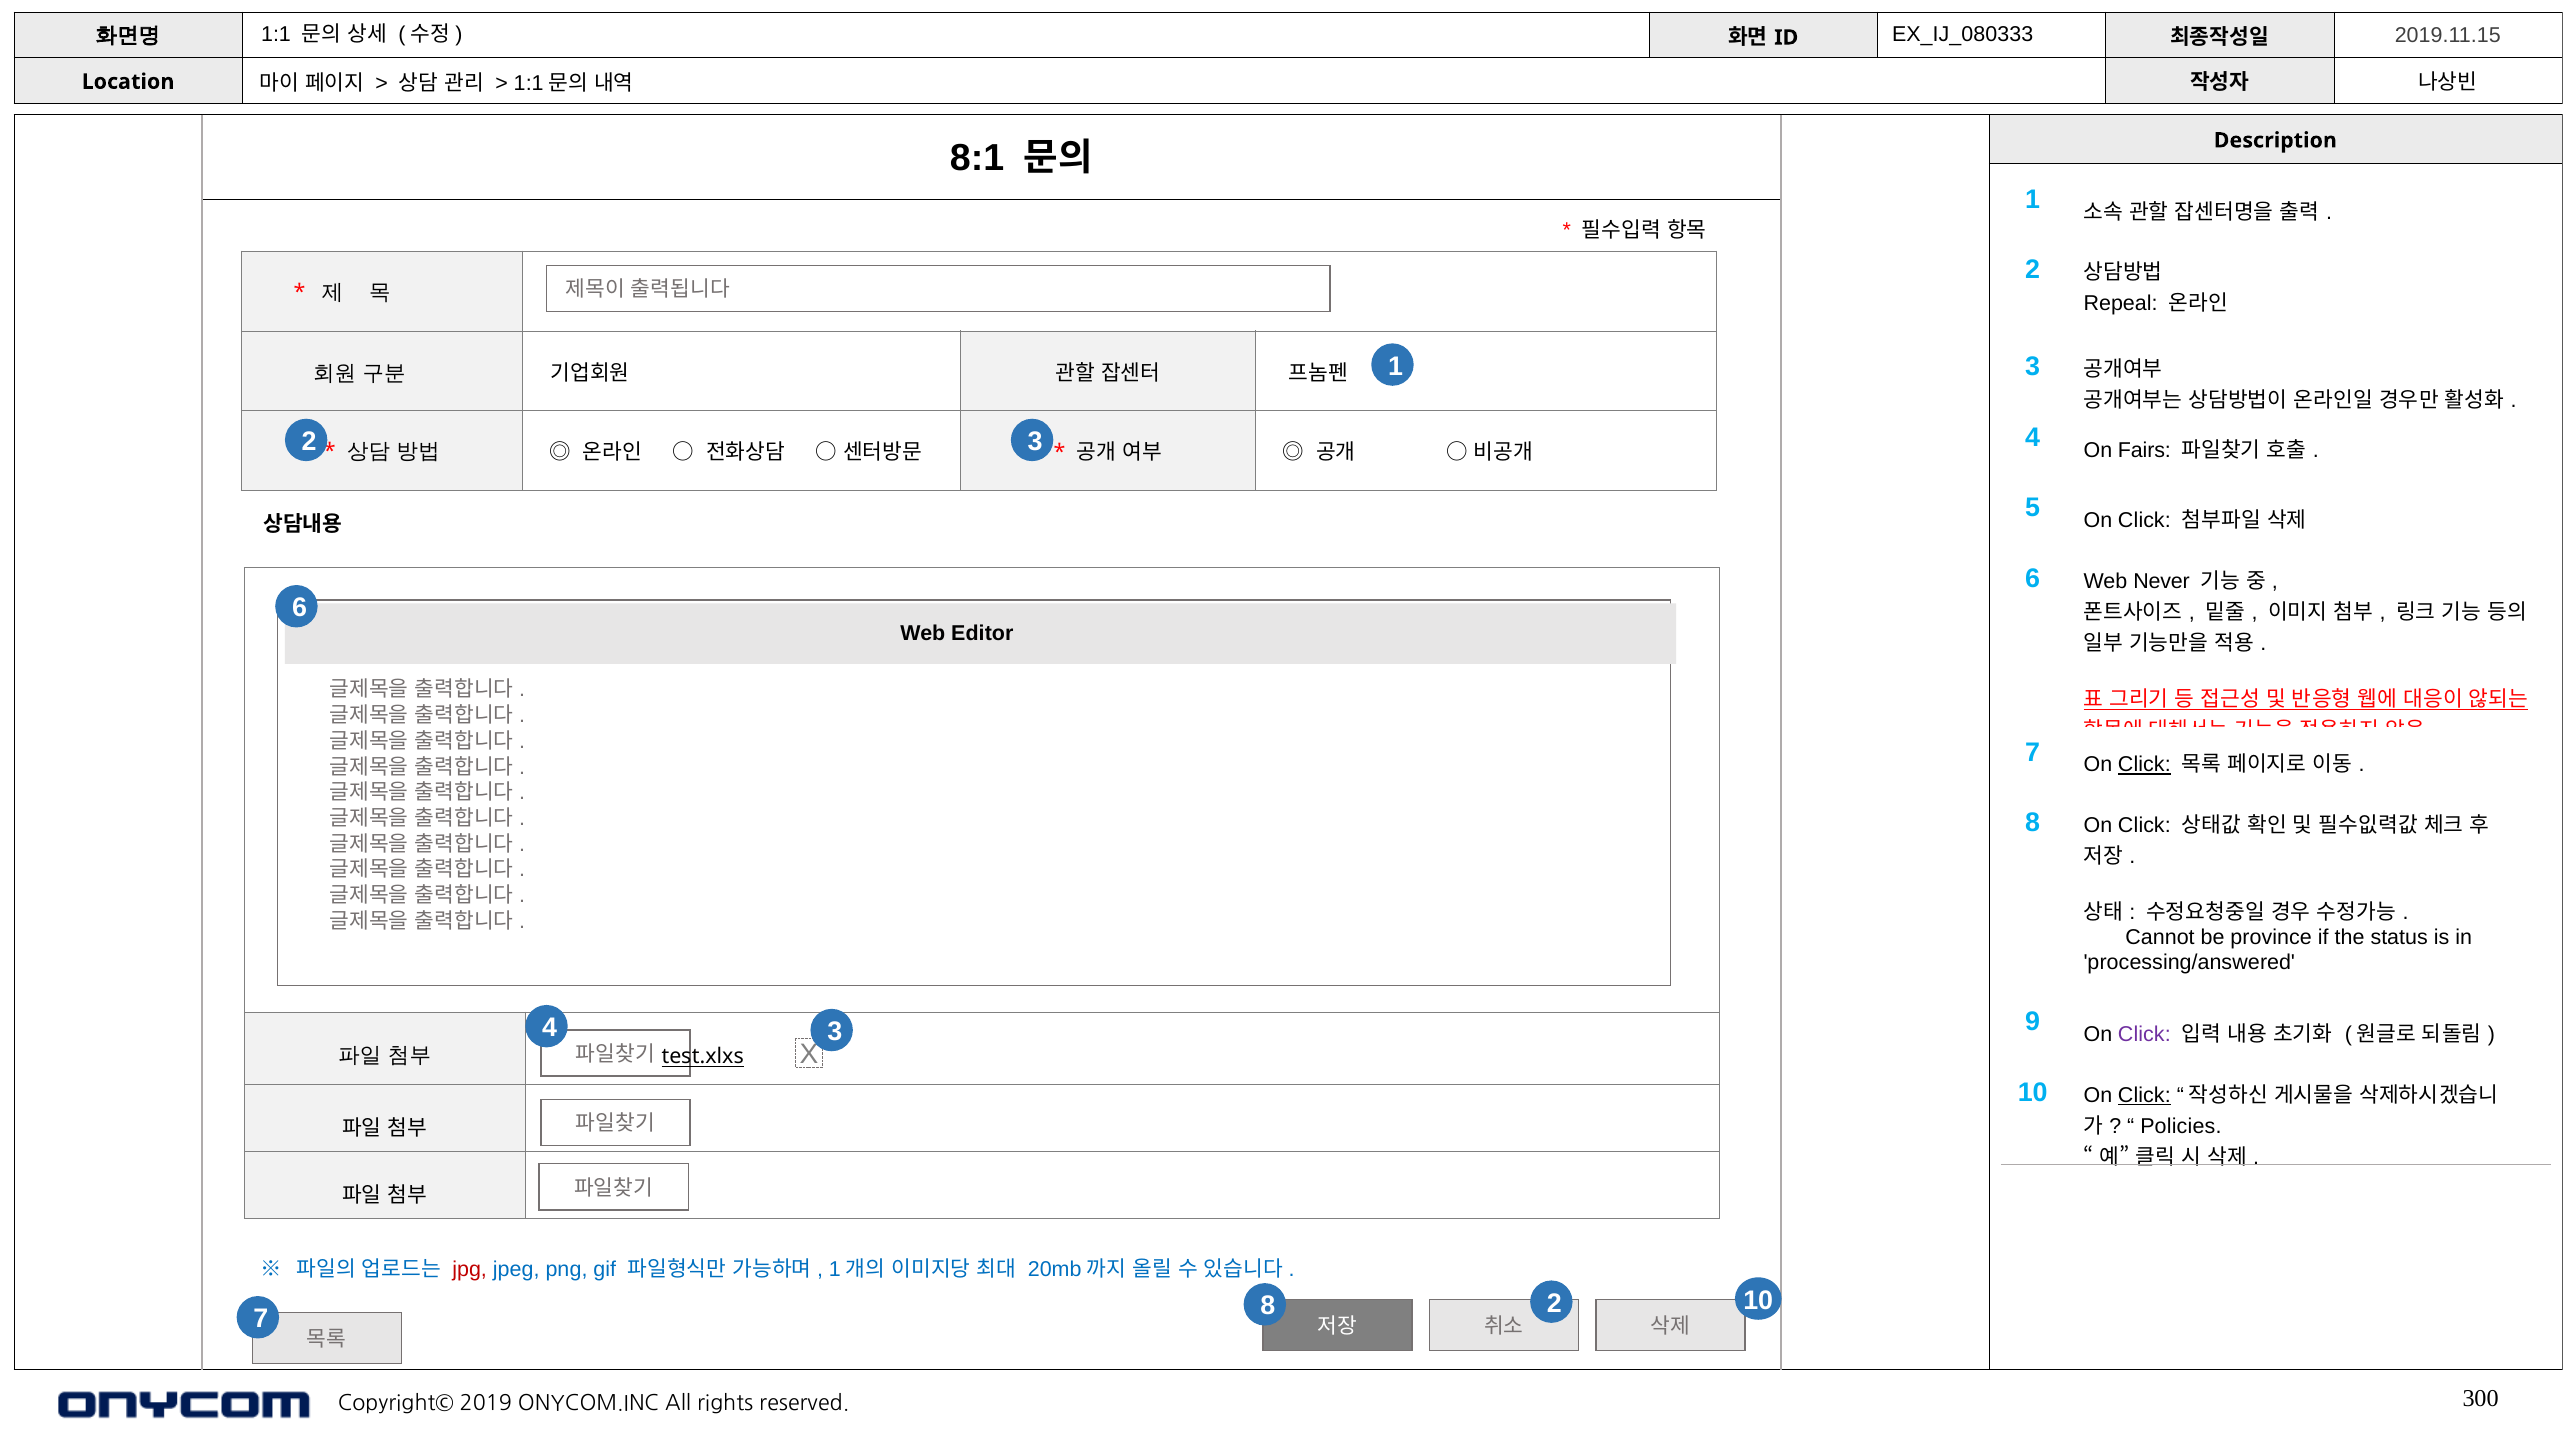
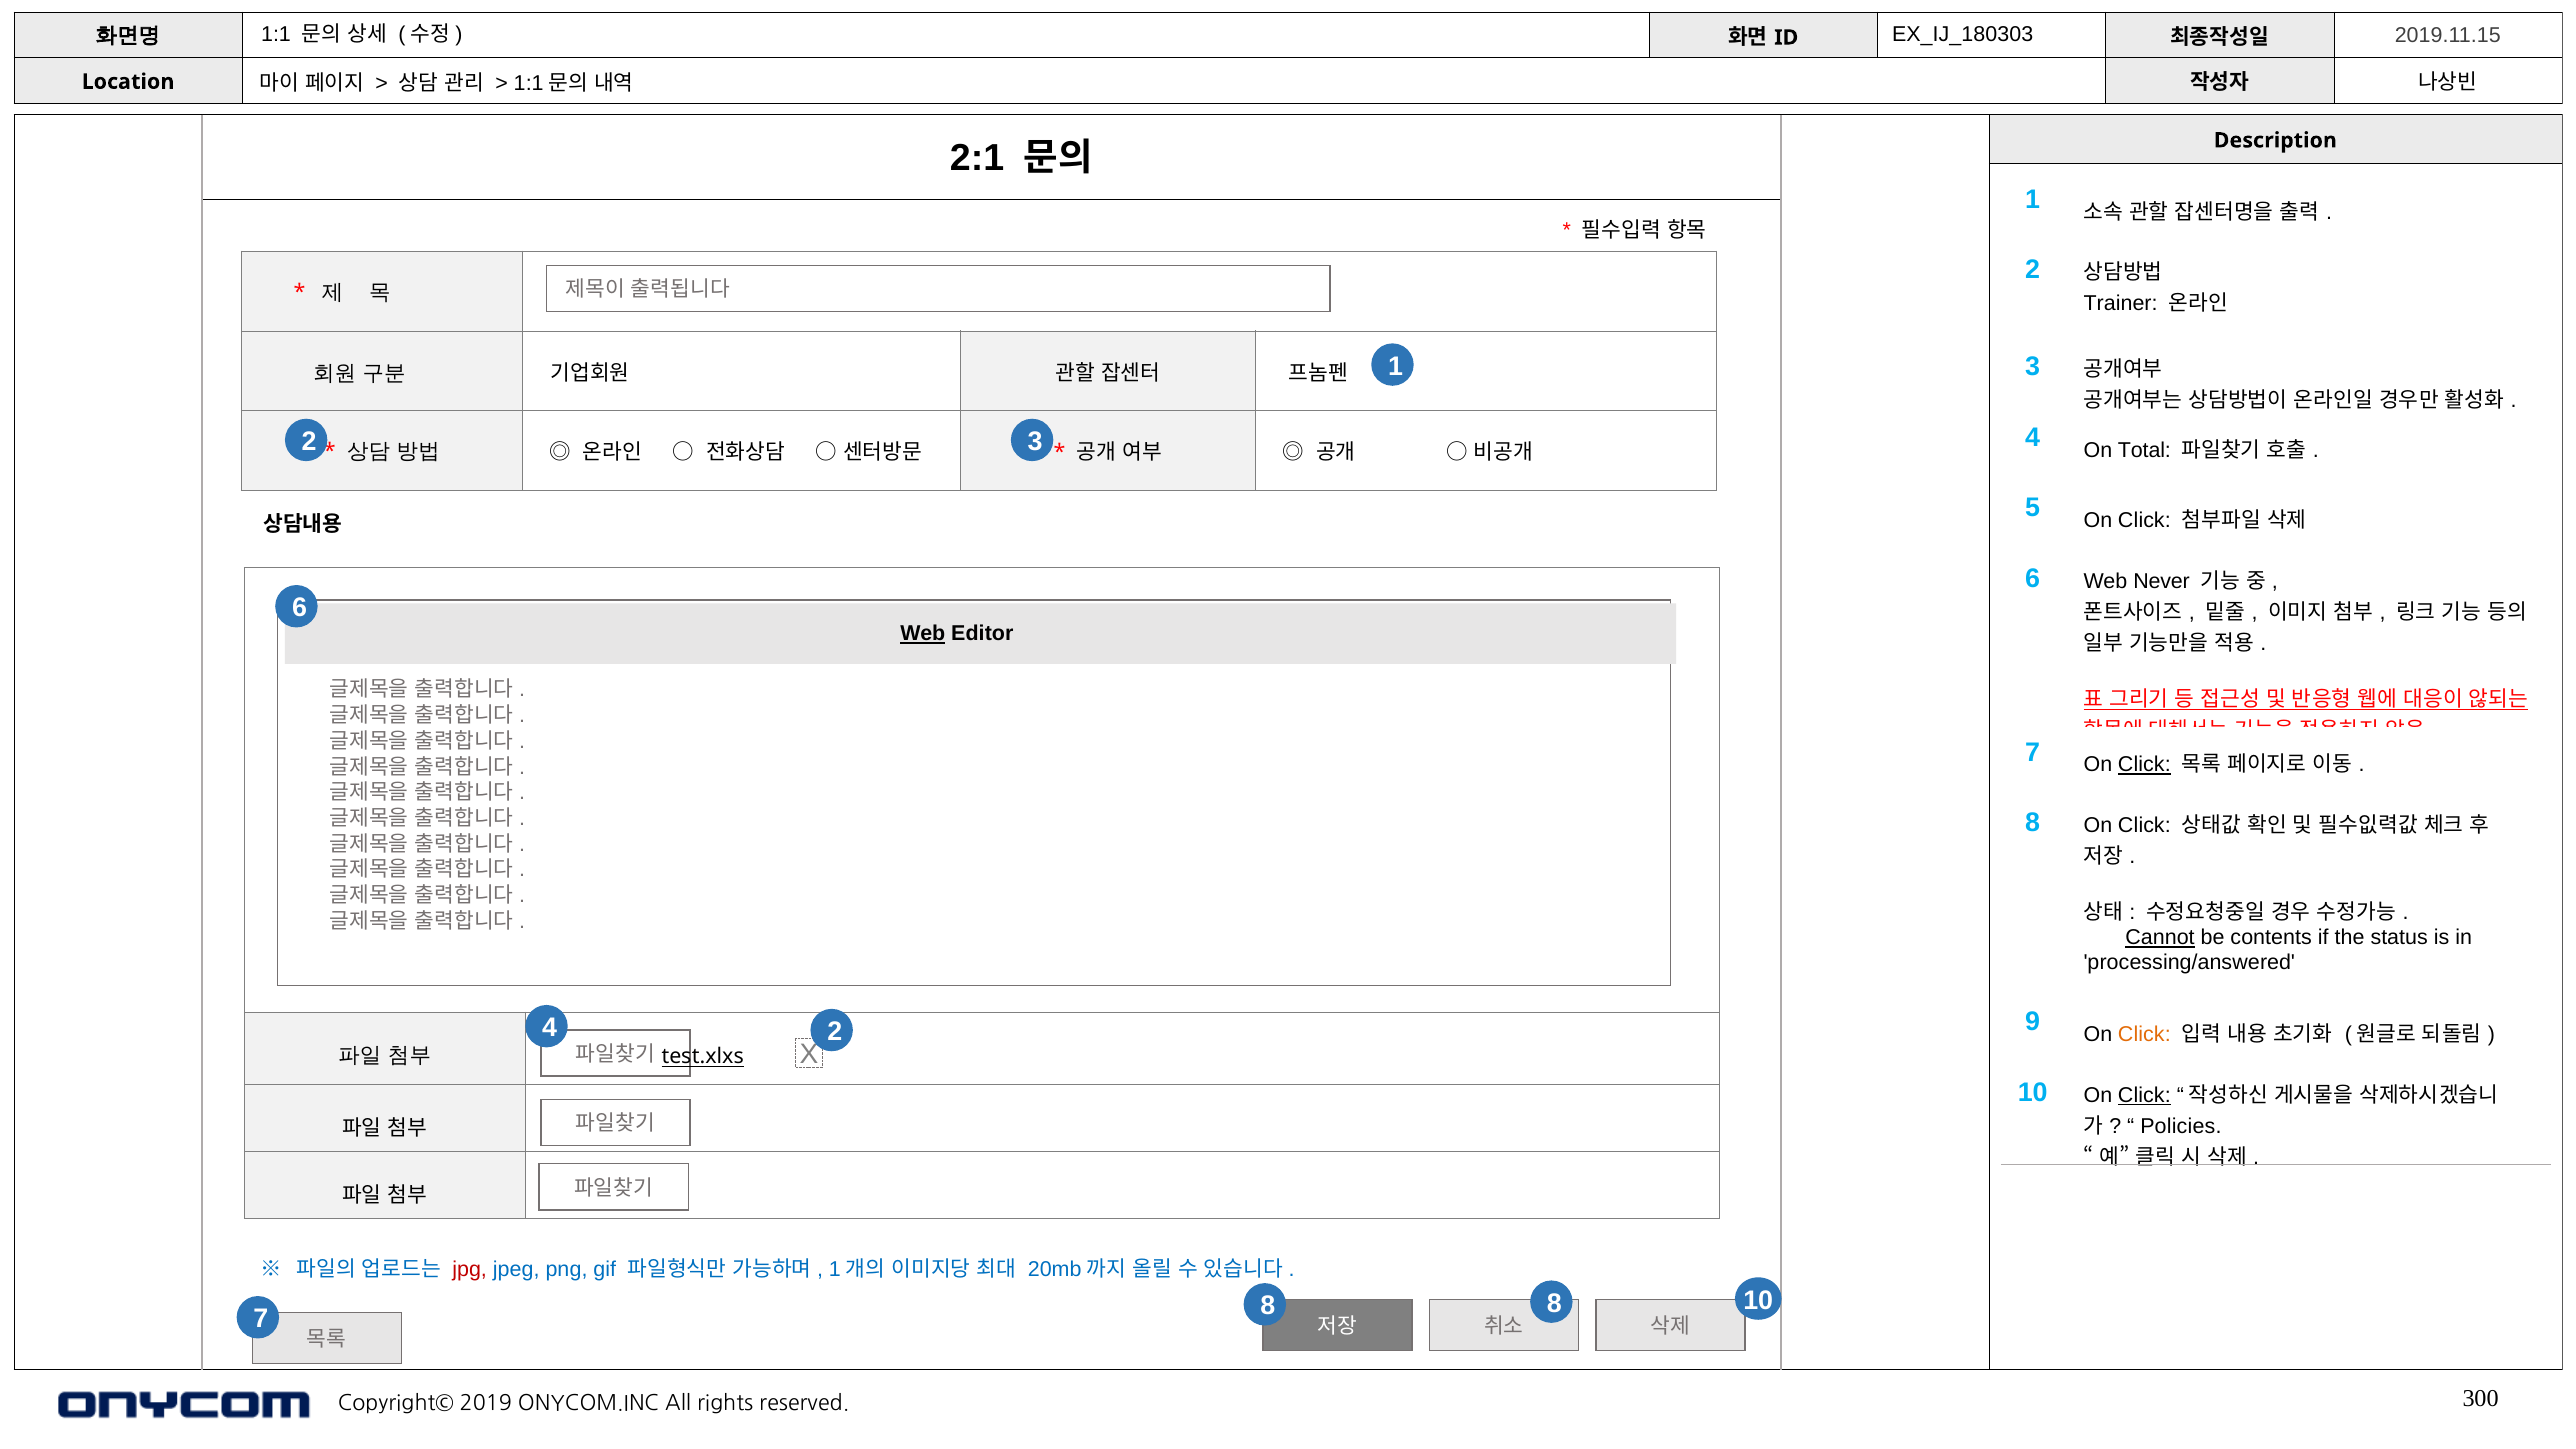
EX_IJ_080333: EX_IJ_080333 -> EX_IJ_180303
8:1: 8:1 -> 2:1
Repeal: Repeal -> Trainer
Fairs: Fairs -> Total
Web at (923, 634) underline: none -> present
Cannot underline: none -> present
province: province -> contents
Click at (2144, 1035) colour: purple -> orange
4 3: 3 -> 2
8 2: 2 -> 8
